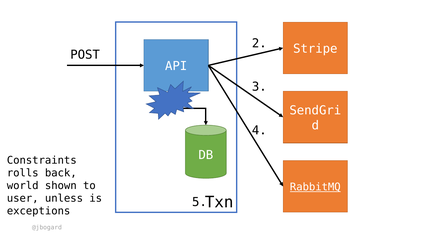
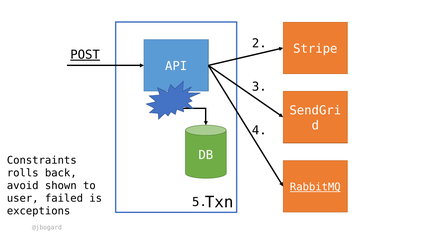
POST underline: none -> present
world: world -> avoid
unless: unless -> failed
